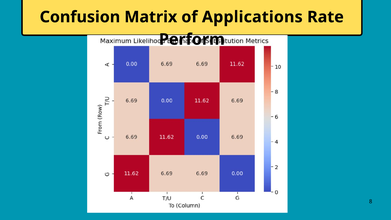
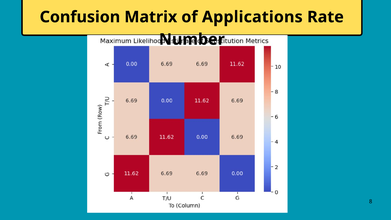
Perform: Perform -> Number
